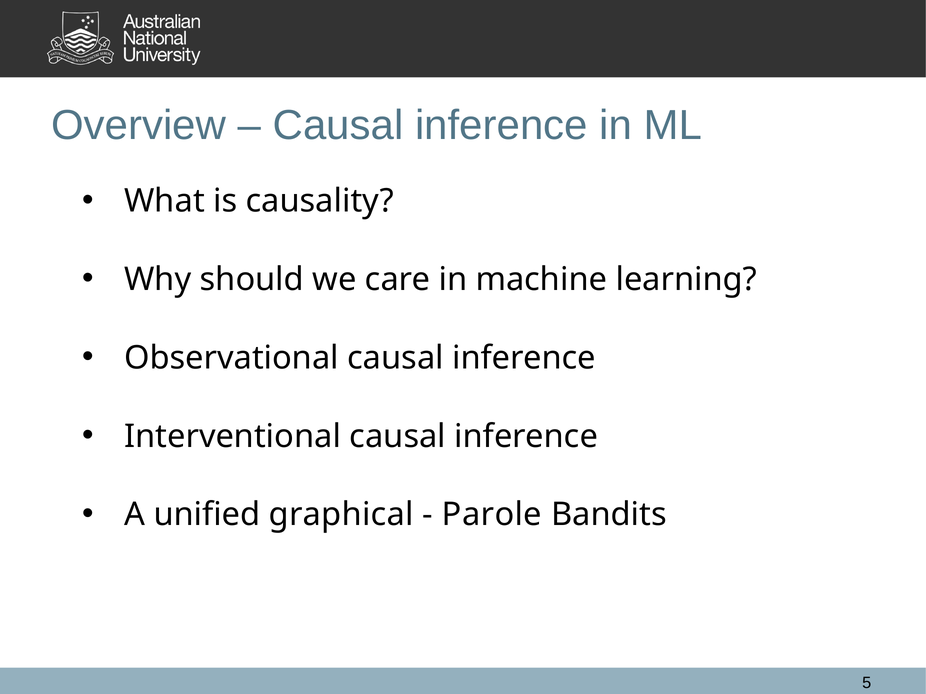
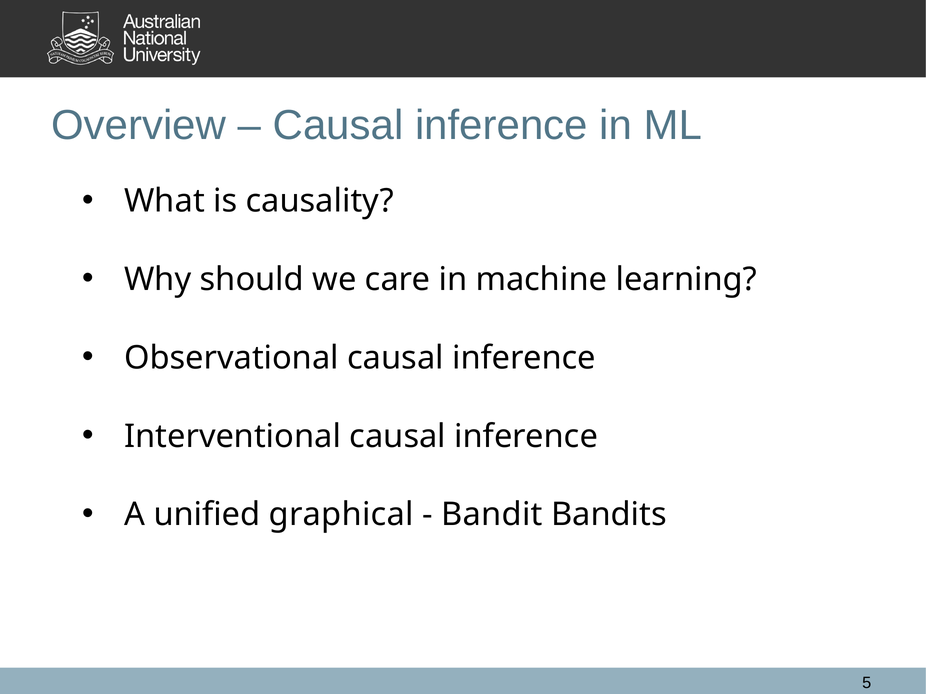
Parole: Parole -> Bandit
